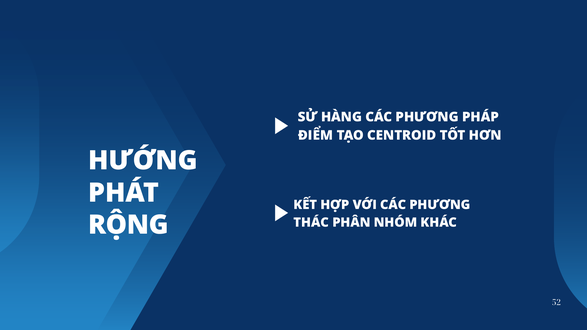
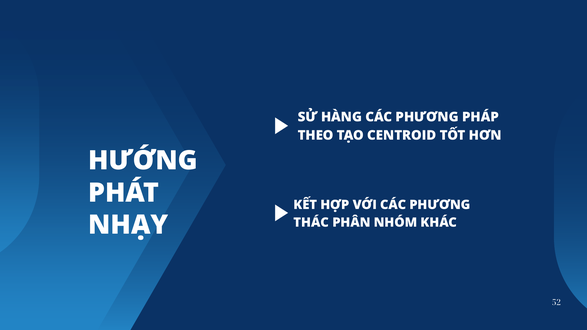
ĐIỂM: ĐIỂM -> THEO
RỘNG: RỘNG -> NHẠY
